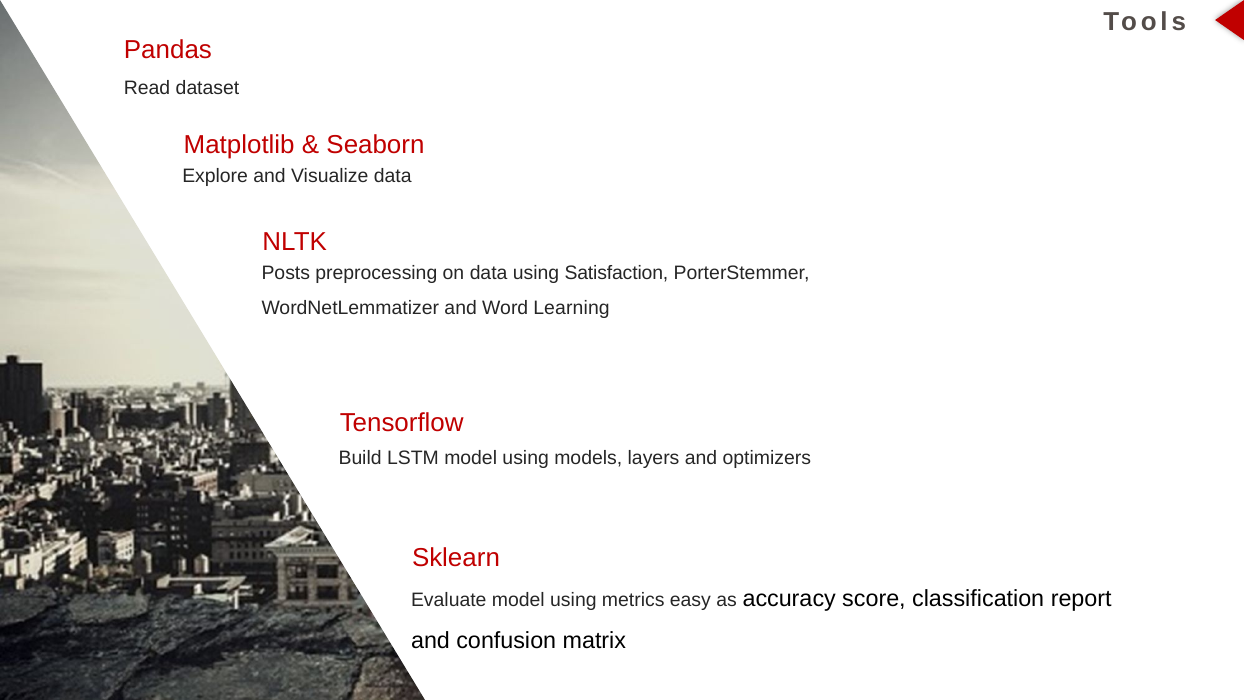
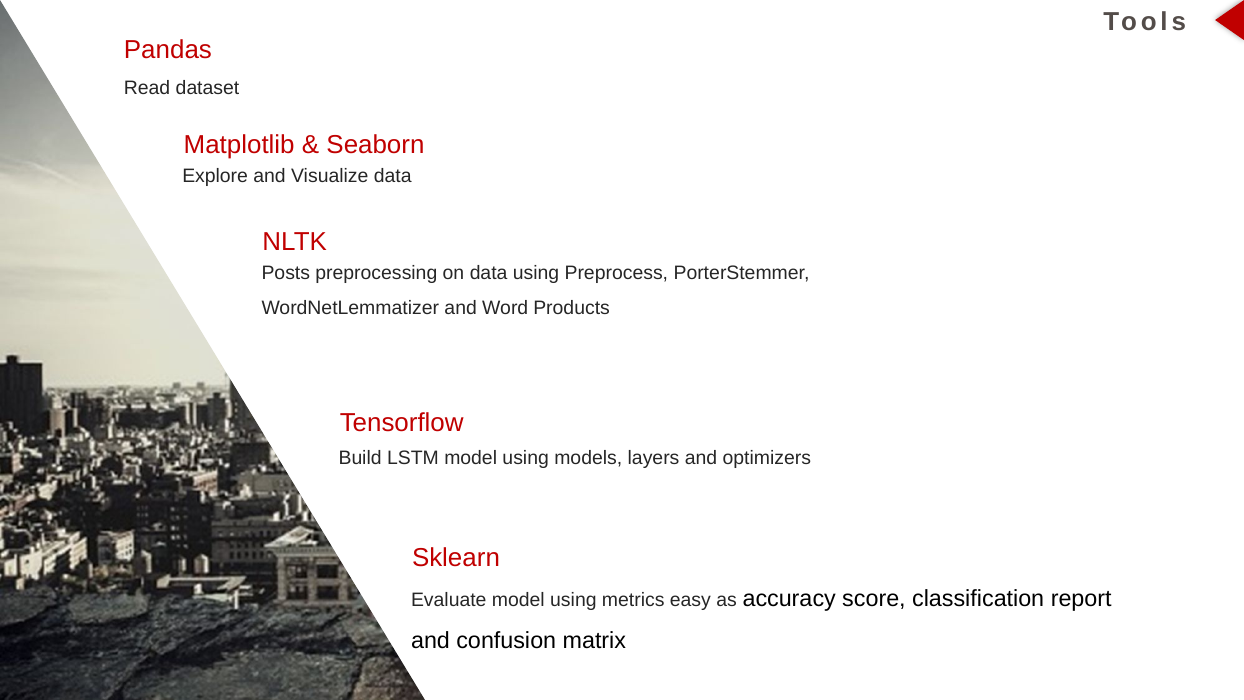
Satisfaction: Satisfaction -> Preprocess
Learning: Learning -> Products
